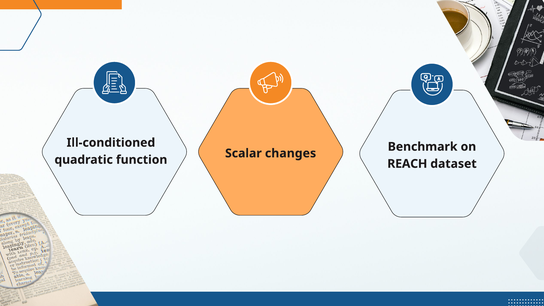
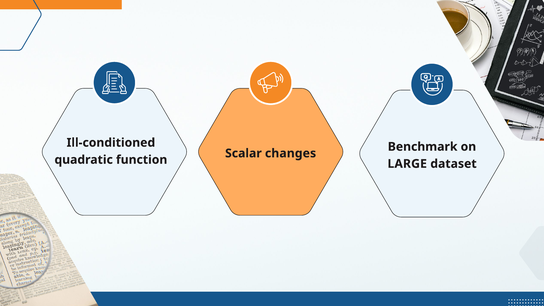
REACH: REACH -> LARGE
